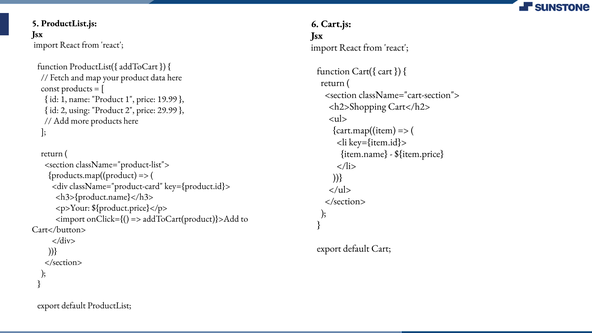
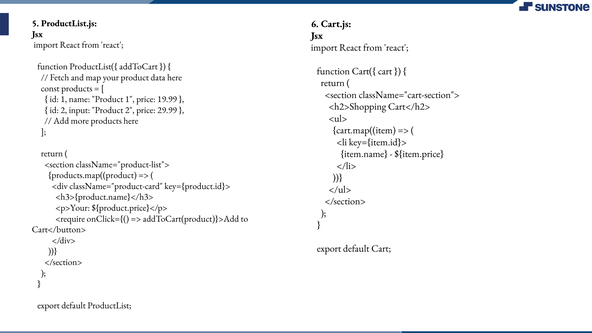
using: using -> input
<import: <import -> <require
